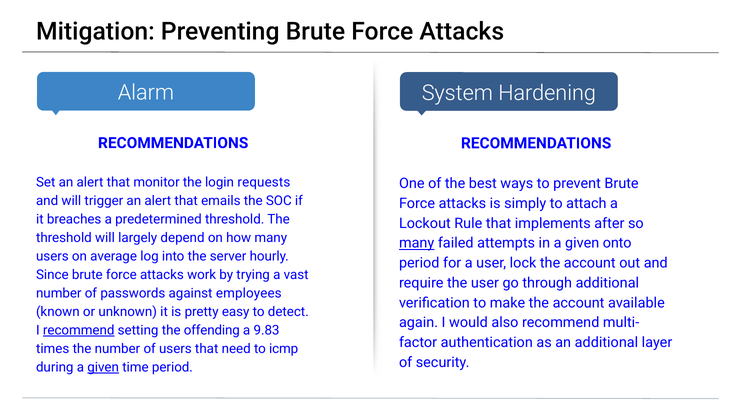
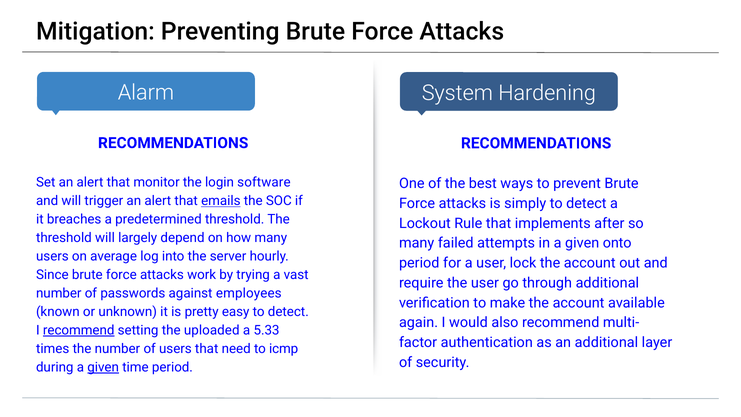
requests: requests -> software
emails underline: none -> present
simply to attach: attach -> detect
many at (417, 243) underline: present -> none
offending: offending -> uploaded
9.83: 9.83 -> 5.33
